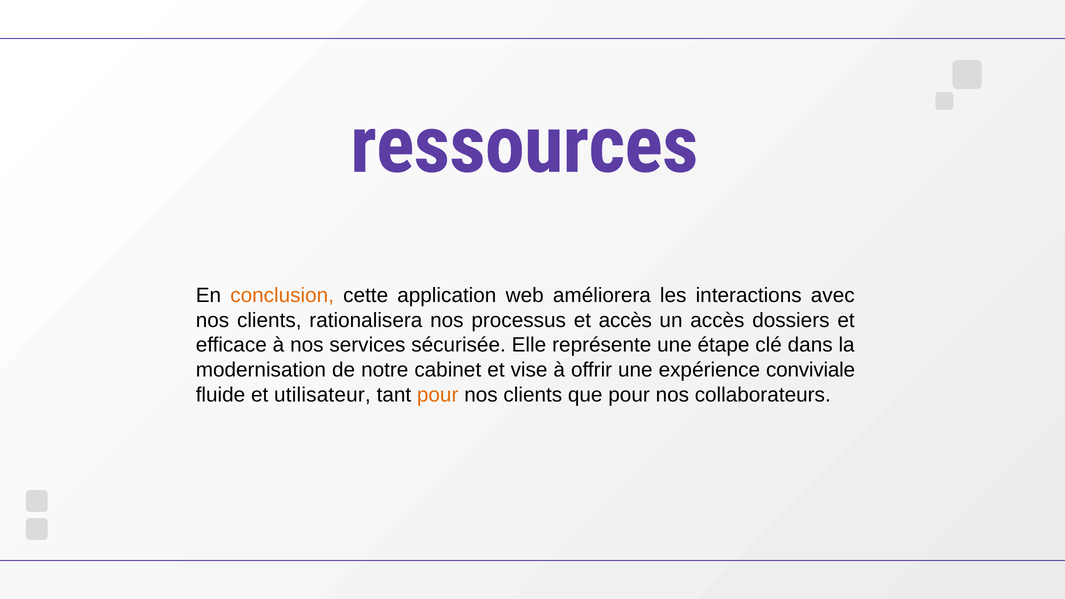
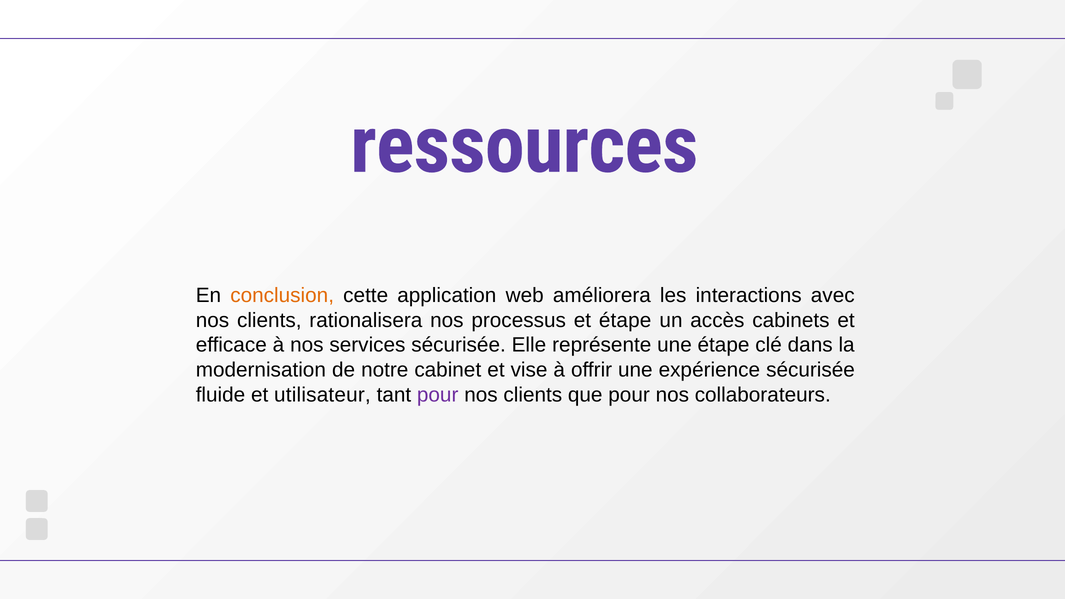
et accès: accès -> étape
dossiers: dossiers -> cabinets
expérience conviviale: conviviale -> sécurisée
pour at (438, 395) colour: orange -> purple
